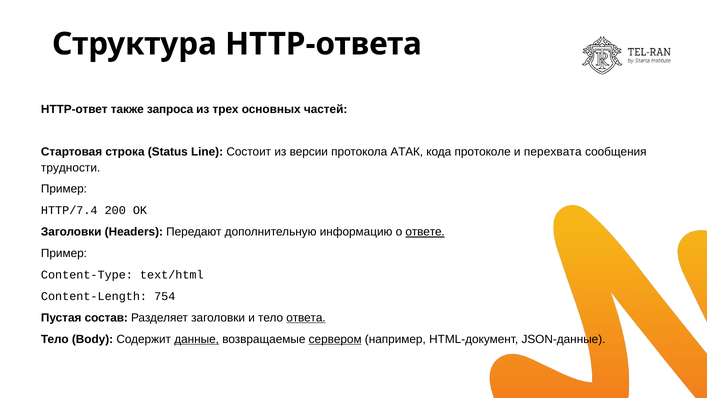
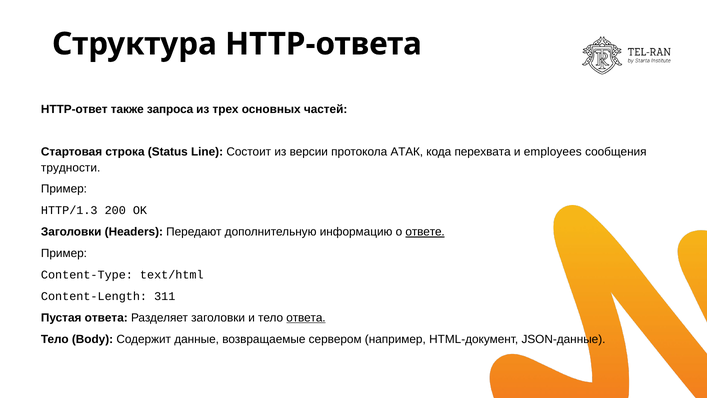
протоколе: протоколе -> перехвата
перехвата: перехвата -> employees
HTTP/7.4: HTTP/7.4 -> HTTP/1.3
754: 754 -> 311
Пустая состав: состав -> ответа
данные underline: present -> none
сервером underline: present -> none
